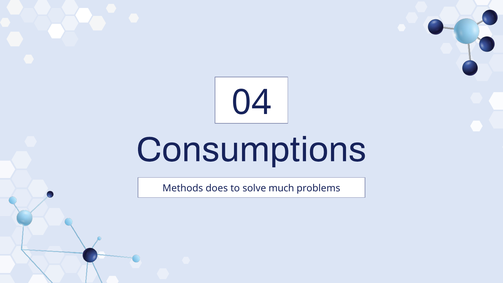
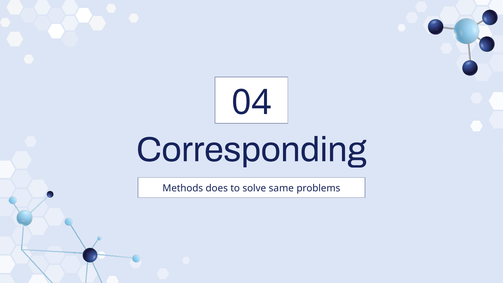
Consumptions: Consumptions -> Corresponding
much: much -> same
